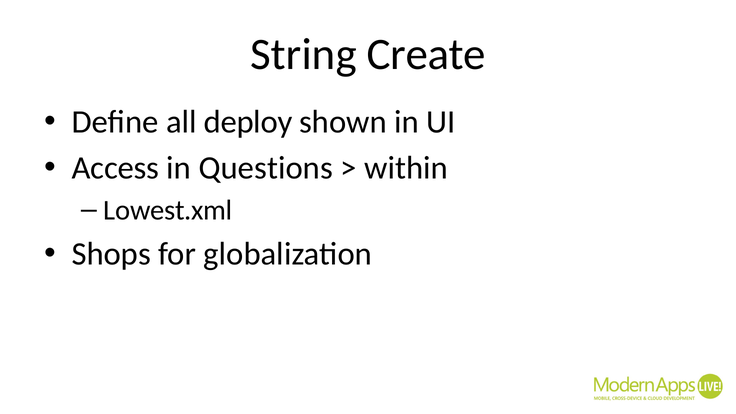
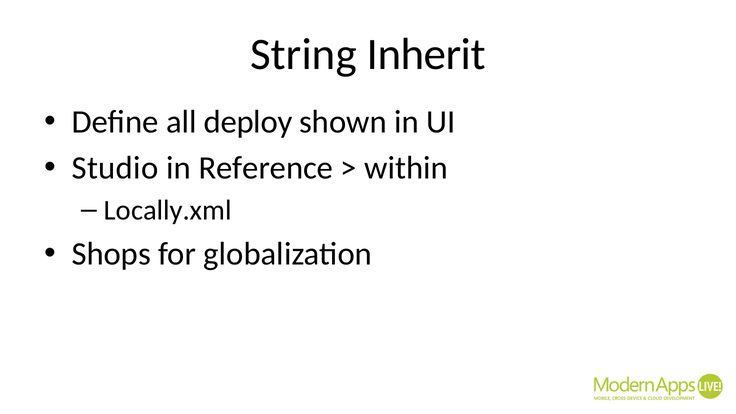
Create: Create -> Inherit
Access: Access -> Studio
Questions: Questions -> Reference
Lowest.xml: Lowest.xml -> Locally.xml
